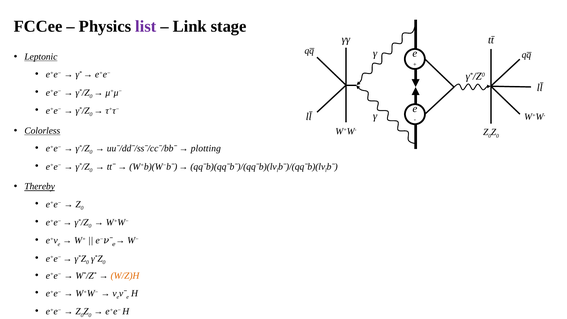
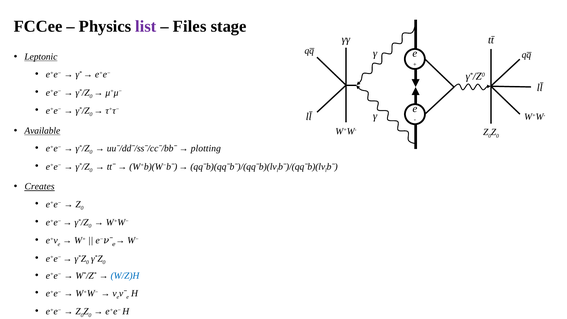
Link: Link -> Files
Colorless: Colorless -> Available
Thereby: Thereby -> Creates
W/Z)H colour: orange -> blue
